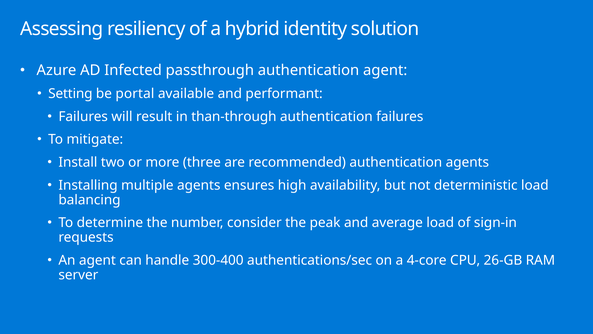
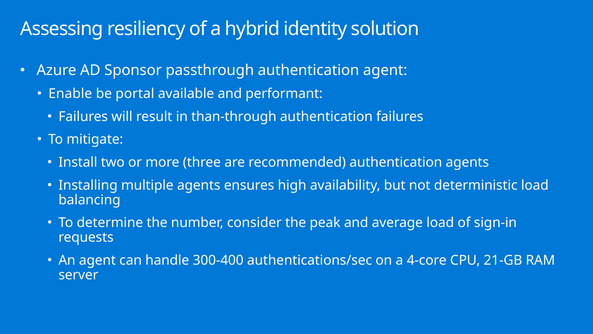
Infected: Infected -> Sponsor
Setting: Setting -> Enable
26-GB: 26-GB -> 21-GB
